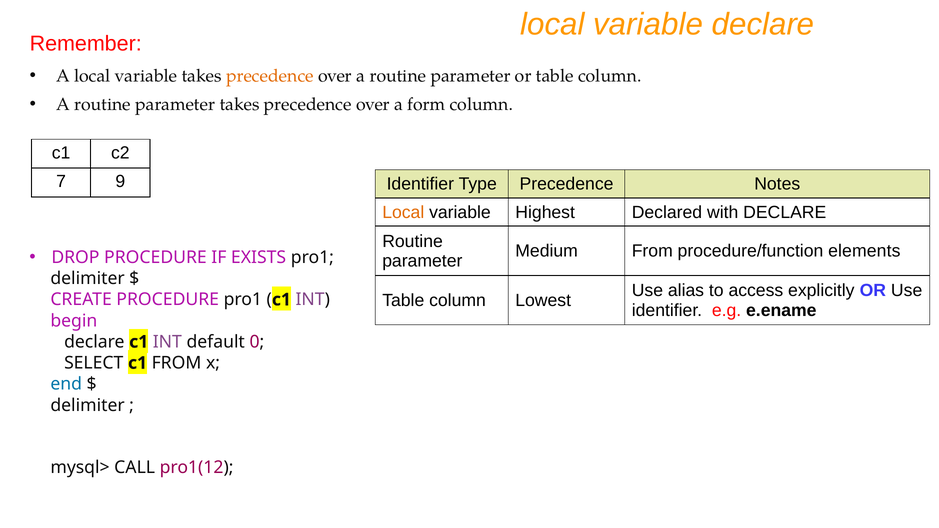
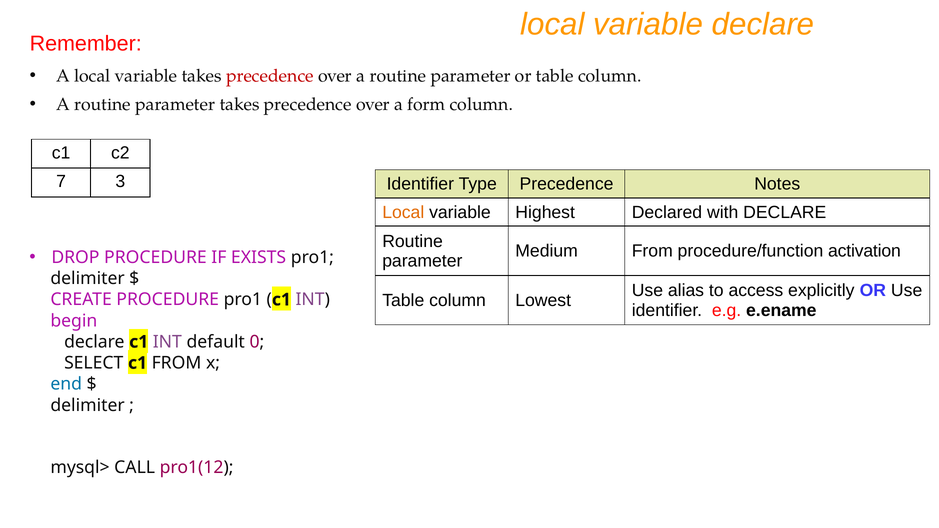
precedence at (270, 76) colour: orange -> red
9: 9 -> 3
elements: elements -> activation
